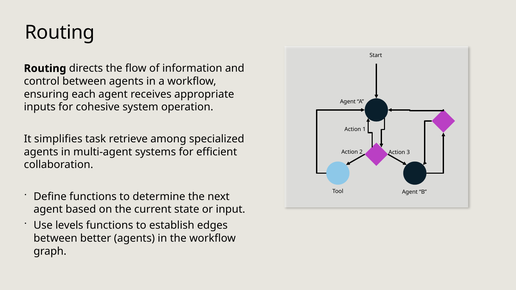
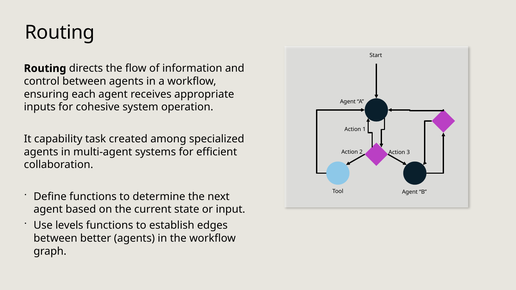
simplifies: simplifies -> capability
retrieve: retrieve -> created
